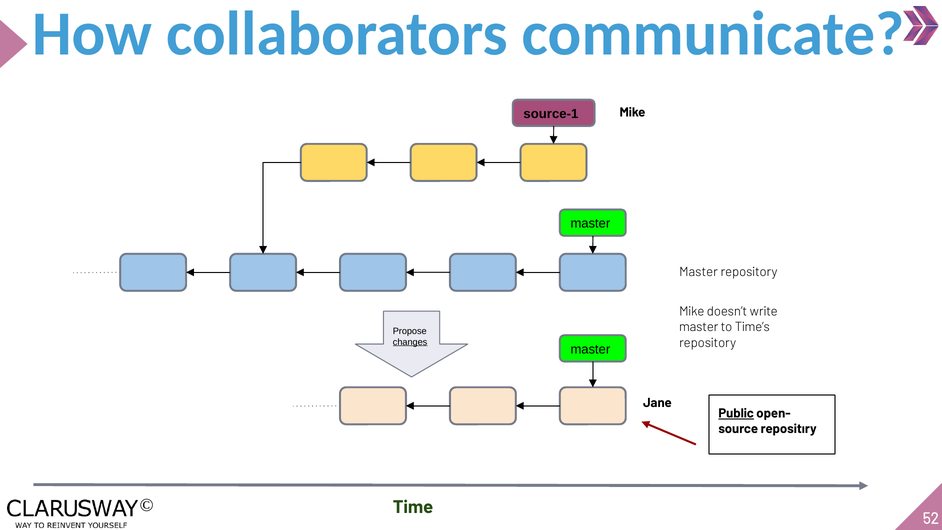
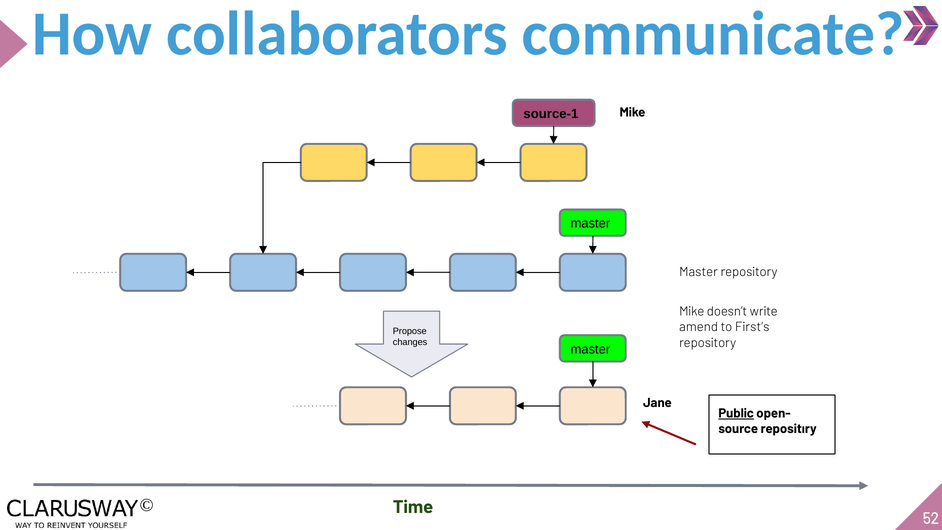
master at (699, 327): master -> amend
Time’s: Time’s -> First’s
changes underline: present -> none
